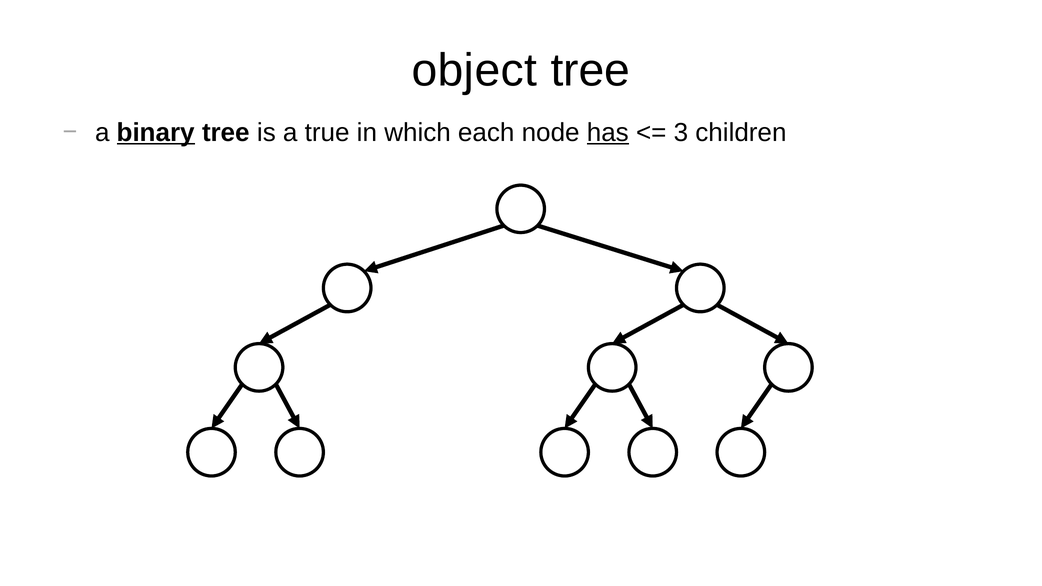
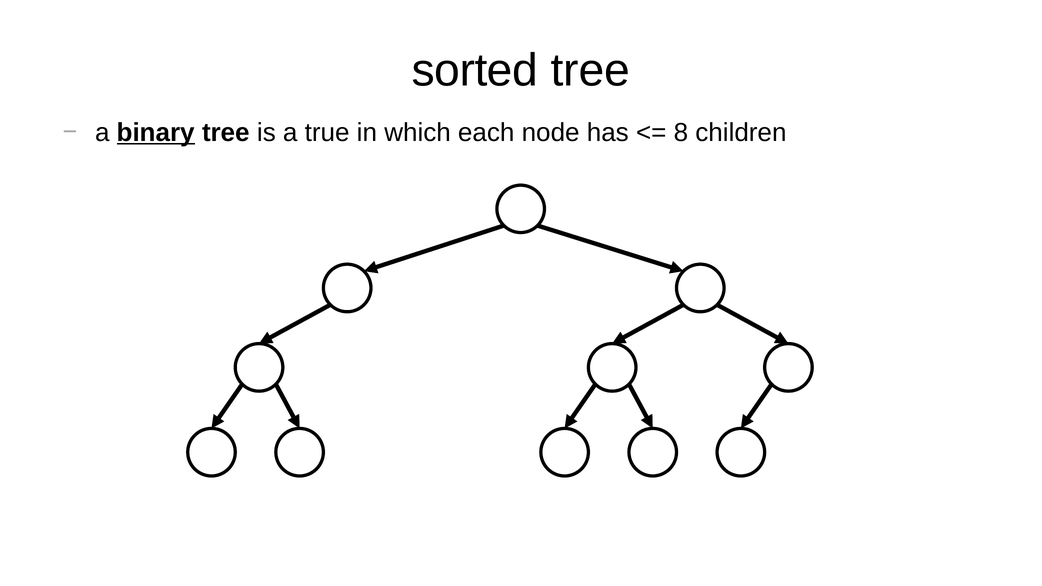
object: object -> sorted
has underline: present -> none
3 at (681, 132): 3 -> 8
